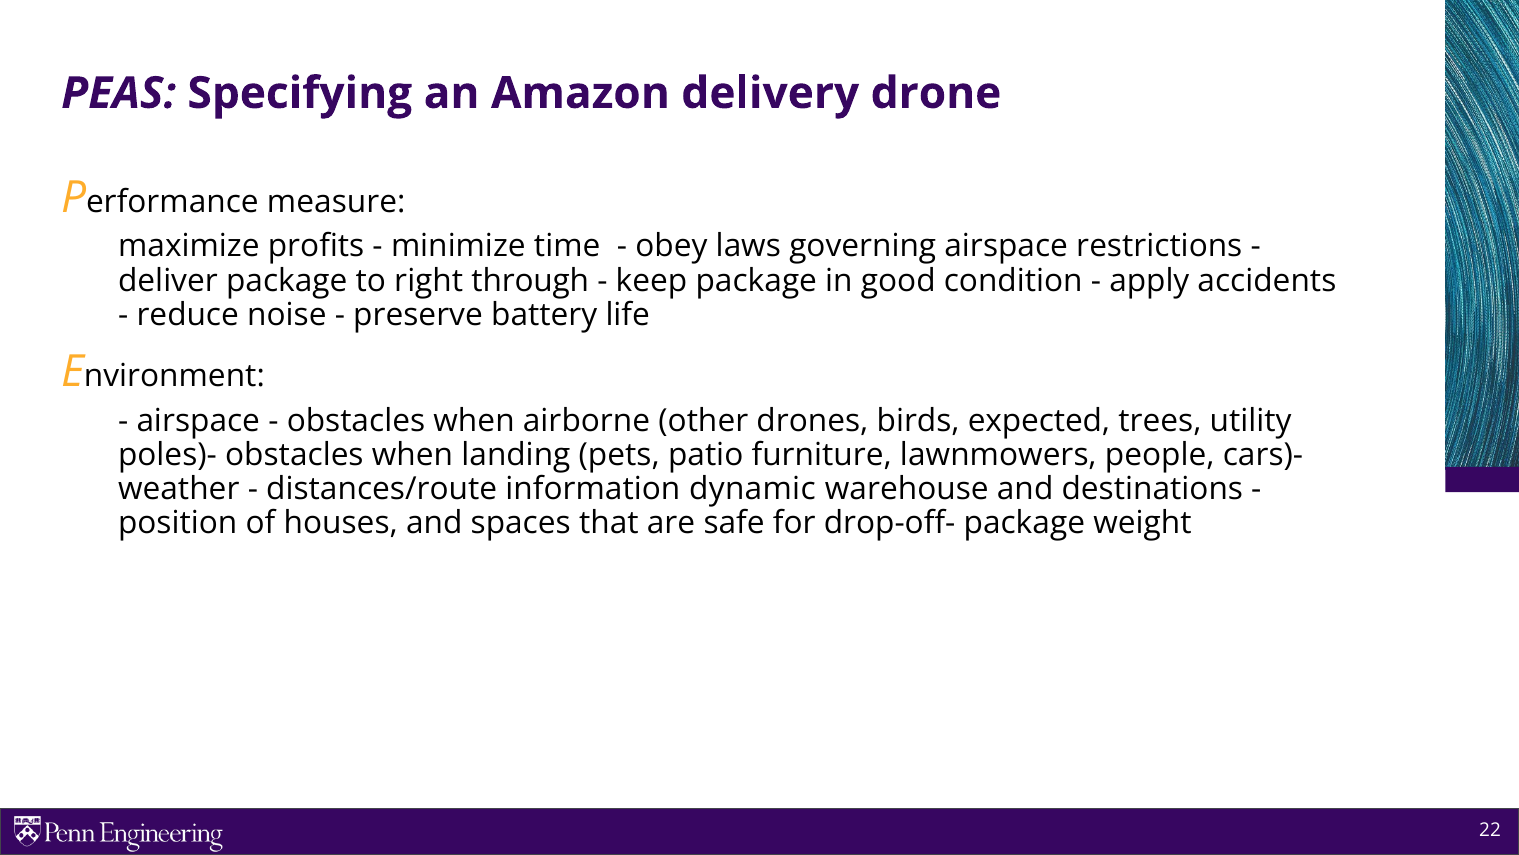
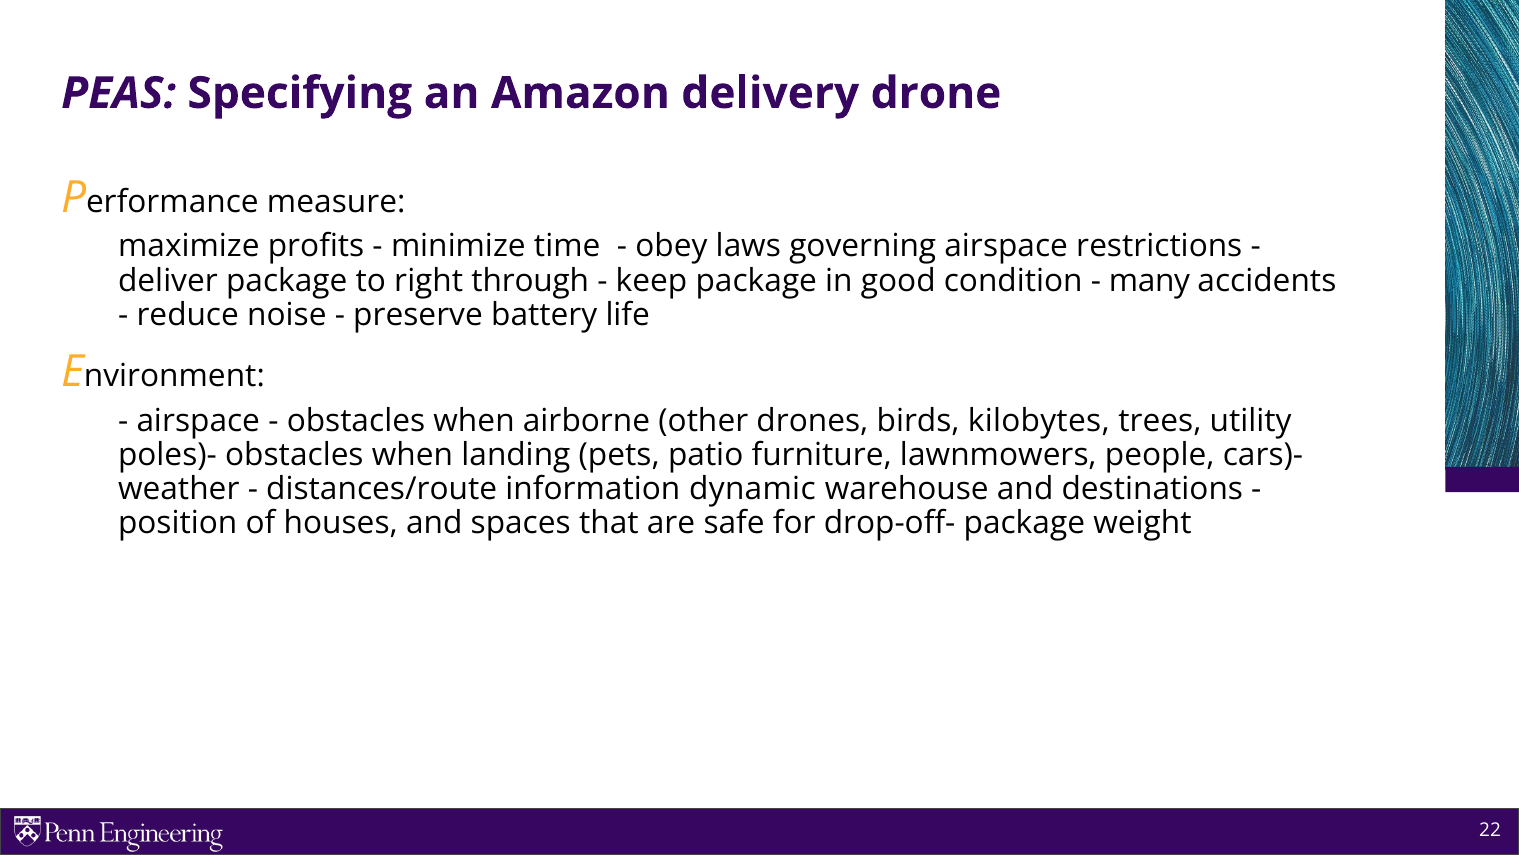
apply: apply -> many
expected: expected -> kilobytes
